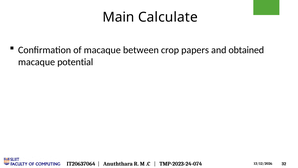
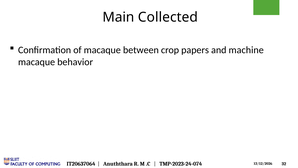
Calculate: Calculate -> Collected
obtained: obtained -> machine
potential: potential -> behavior
